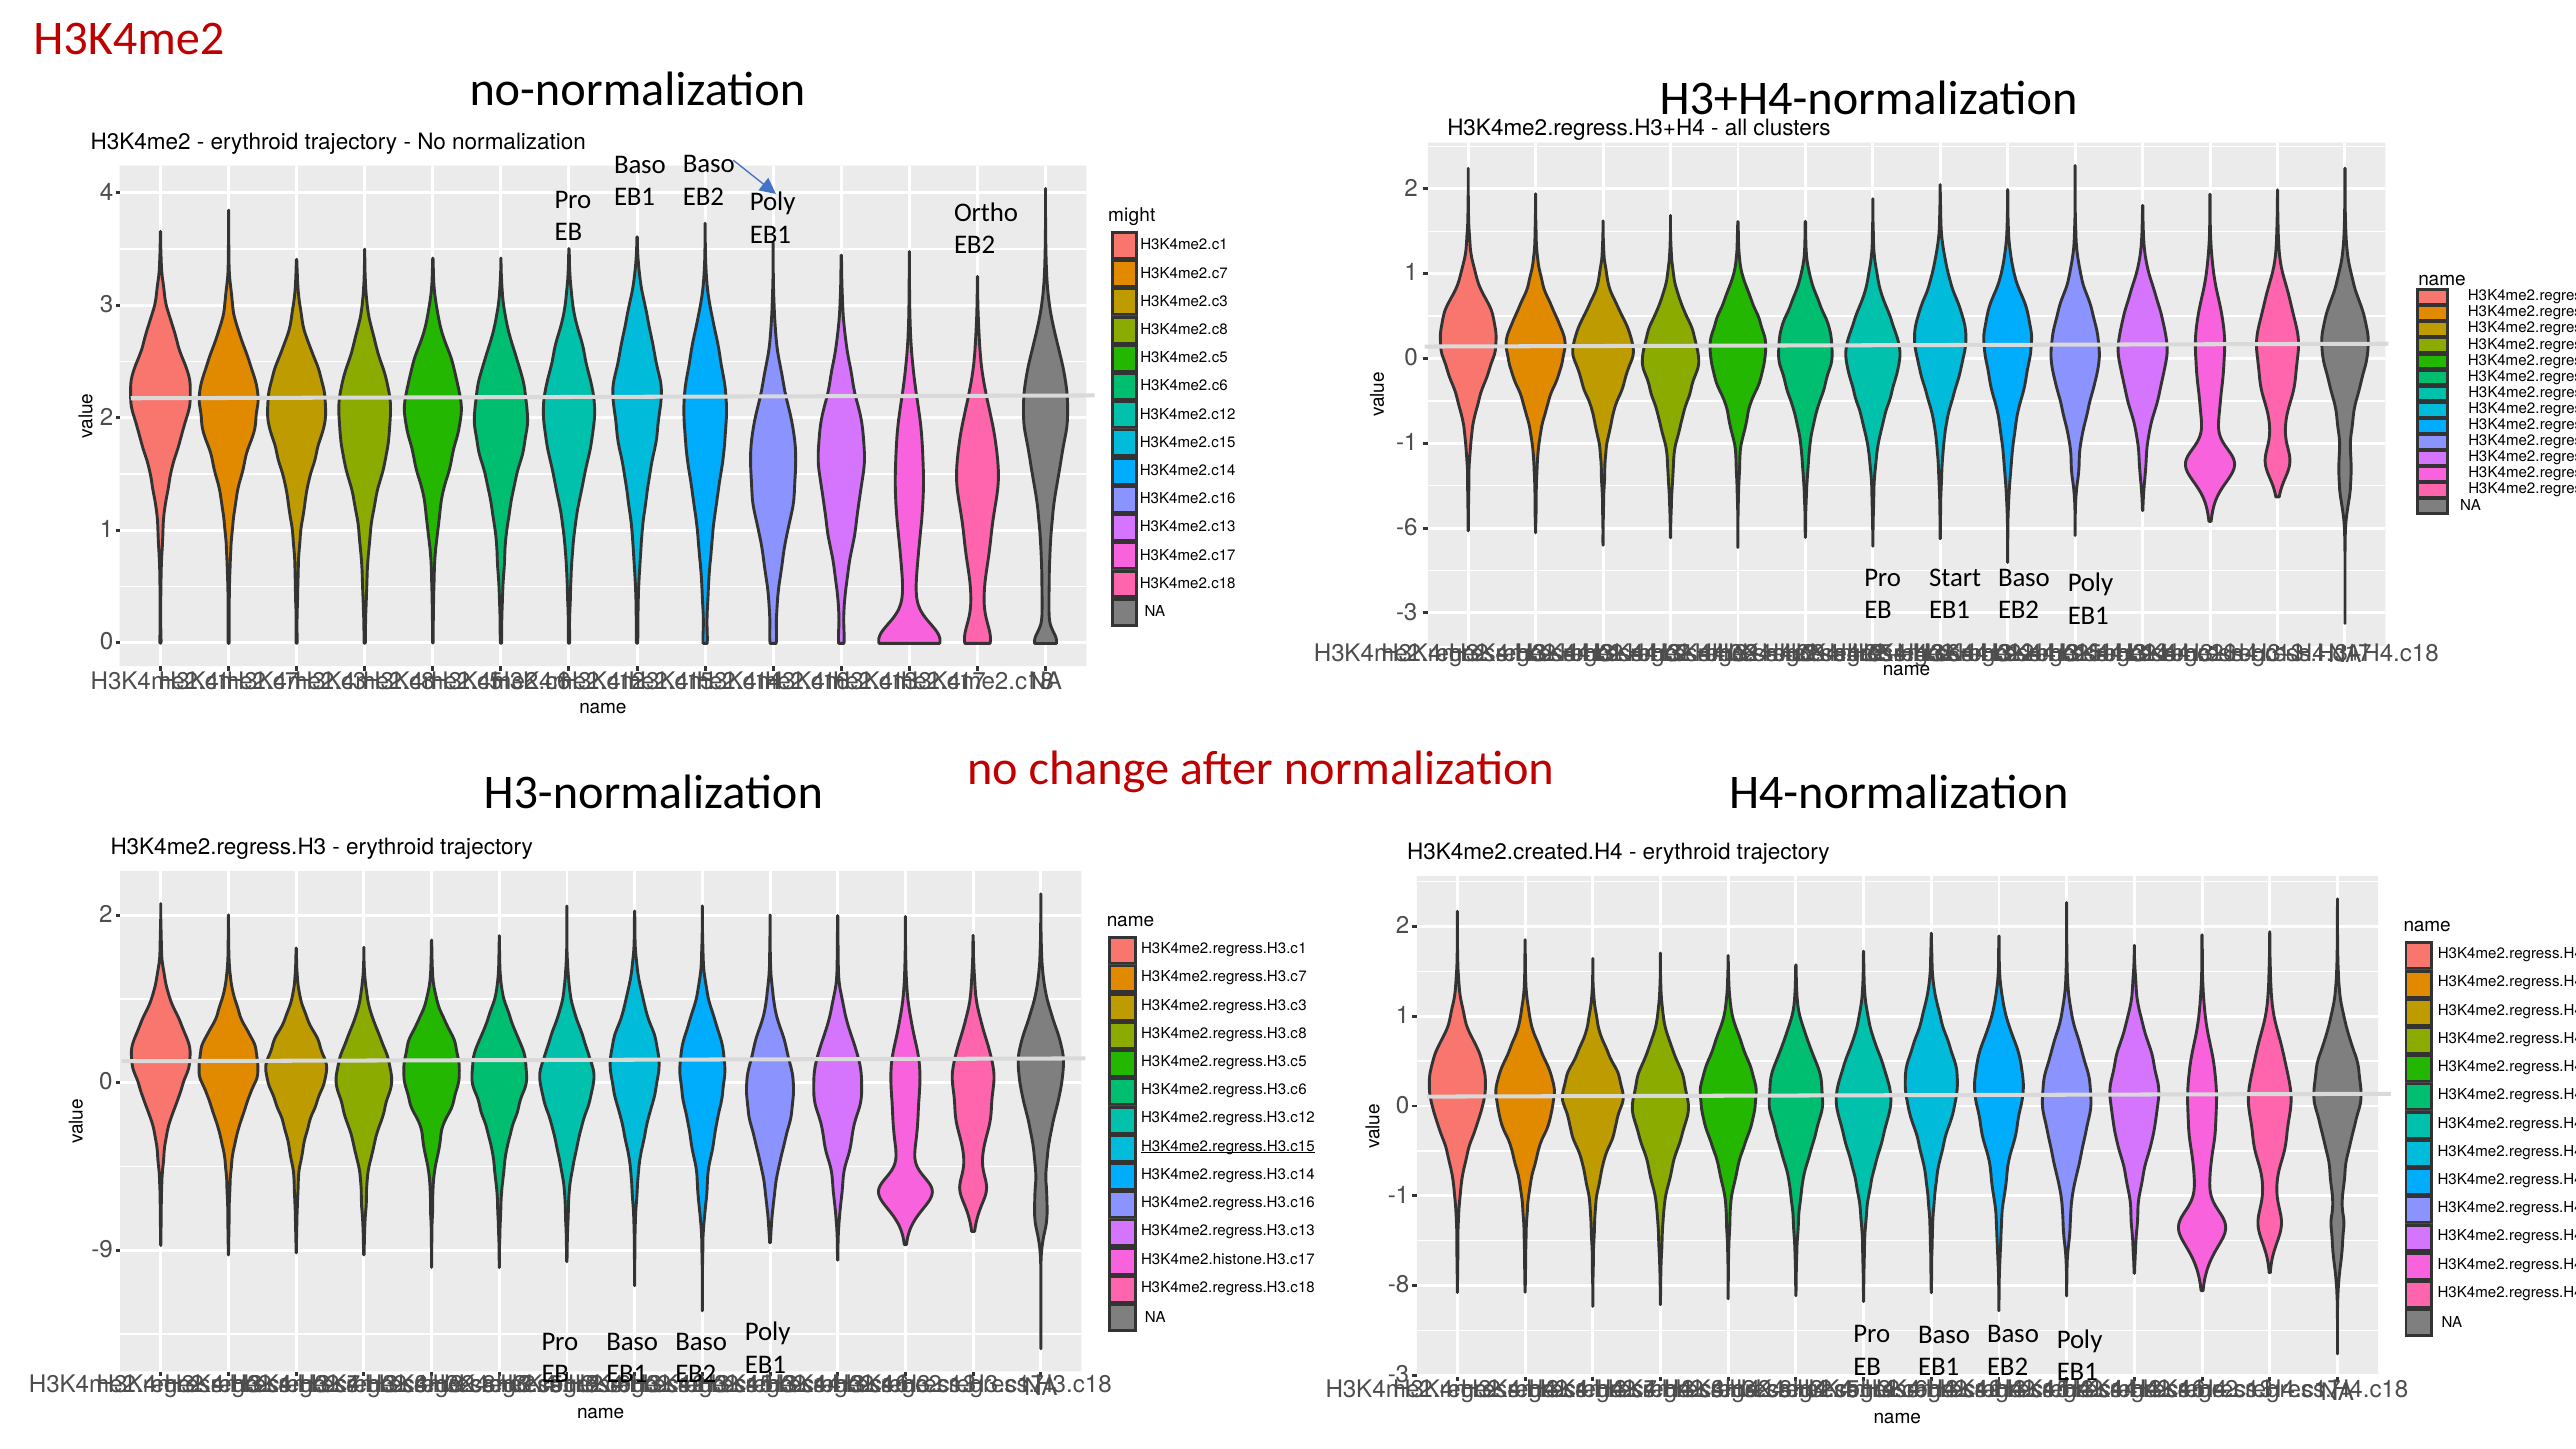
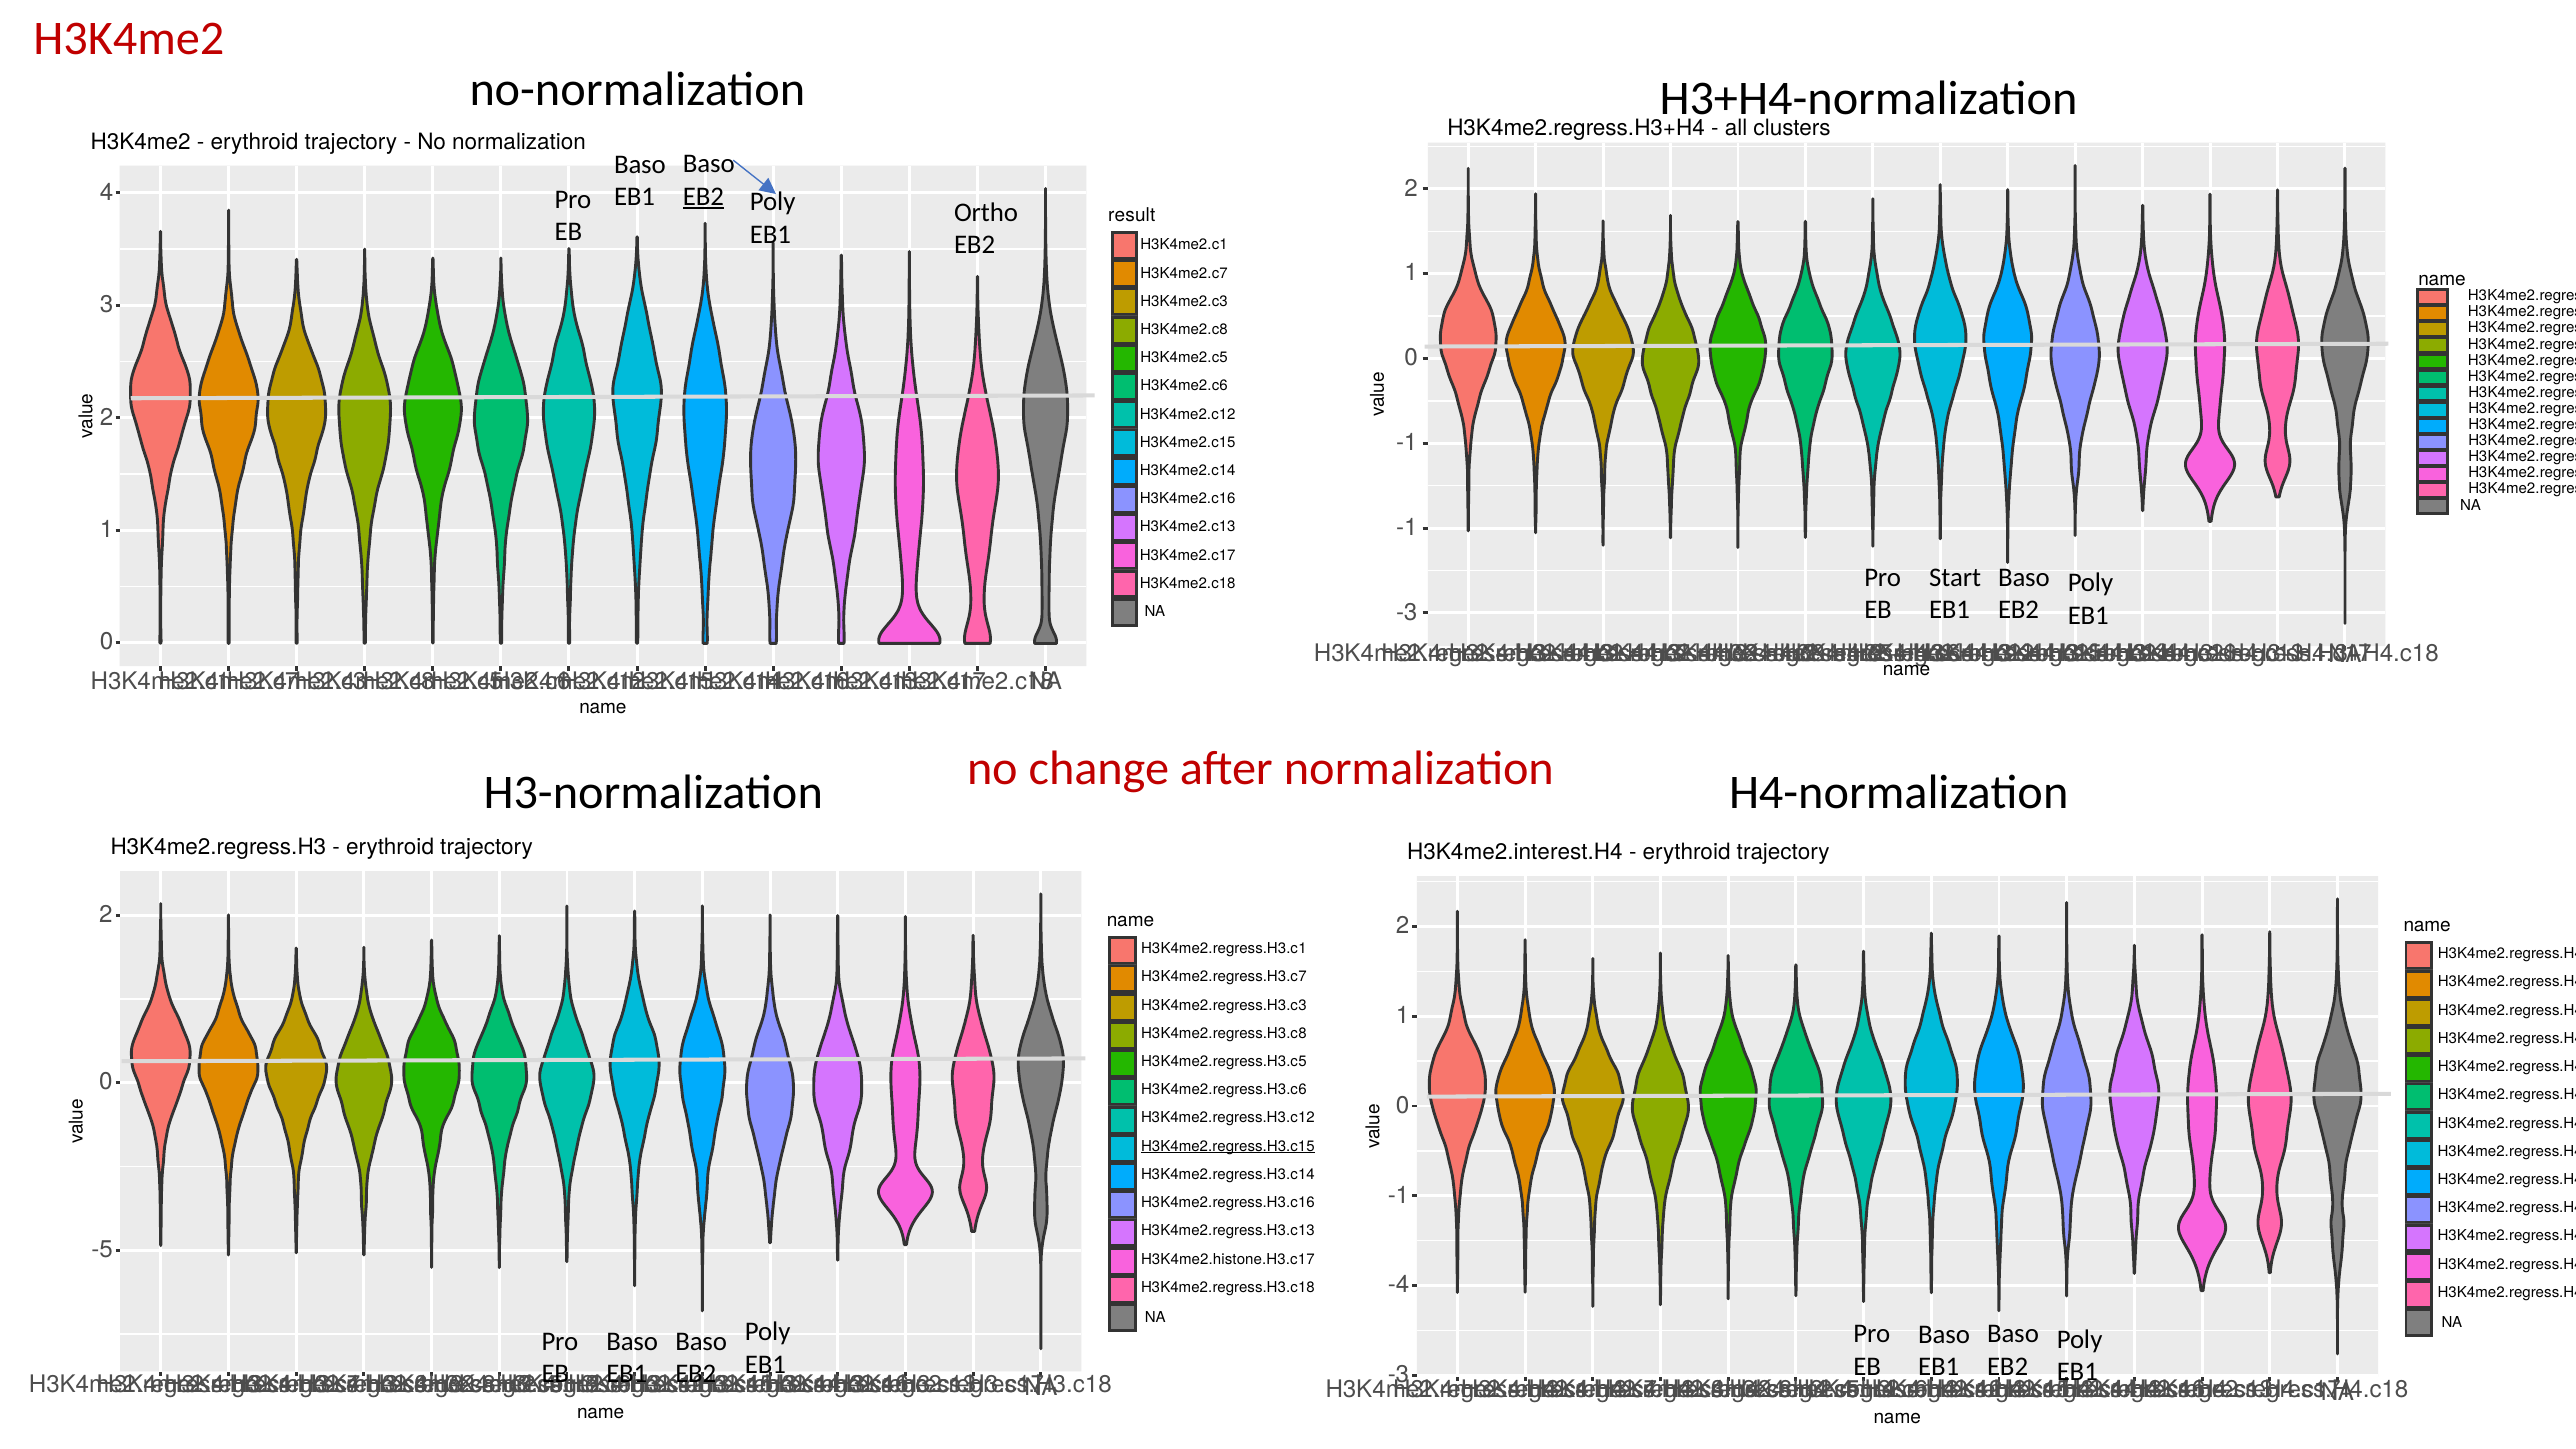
EB2 at (703, 196) underline: none -> present
might: might -> result
-6 at (1407, 527): -6 -> -1
H3K4me2.created.H4: H3K4me2.created.H4 -> H3K4me2.interest.H4
-9: -9 -> -5
-8: -8 -> -4
